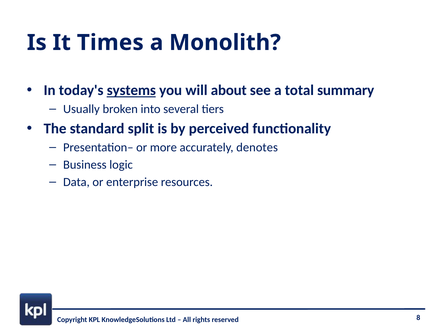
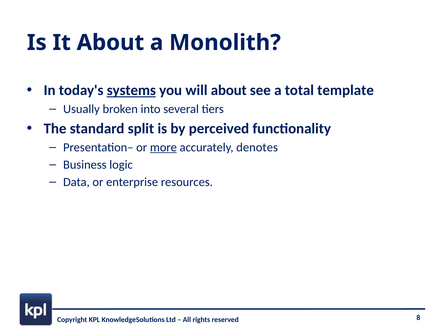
It Times: Times -> About
summary: summary -> template
more underline: none -> present
